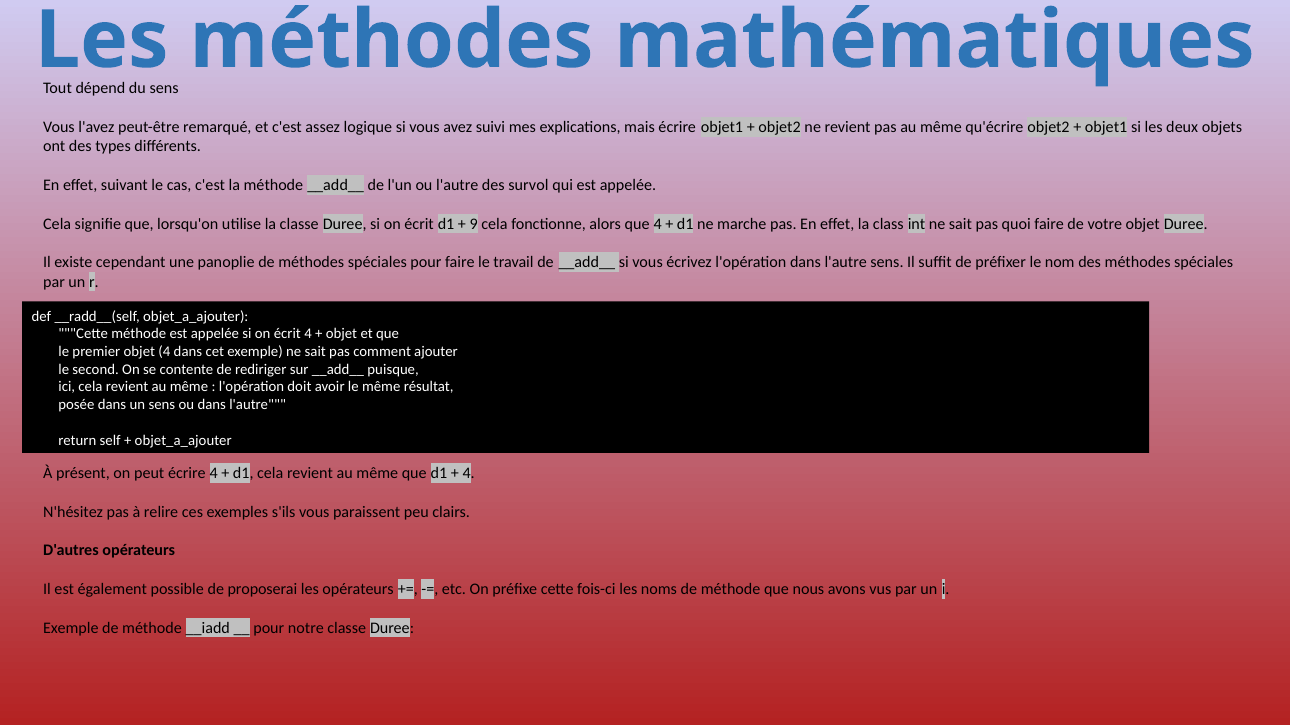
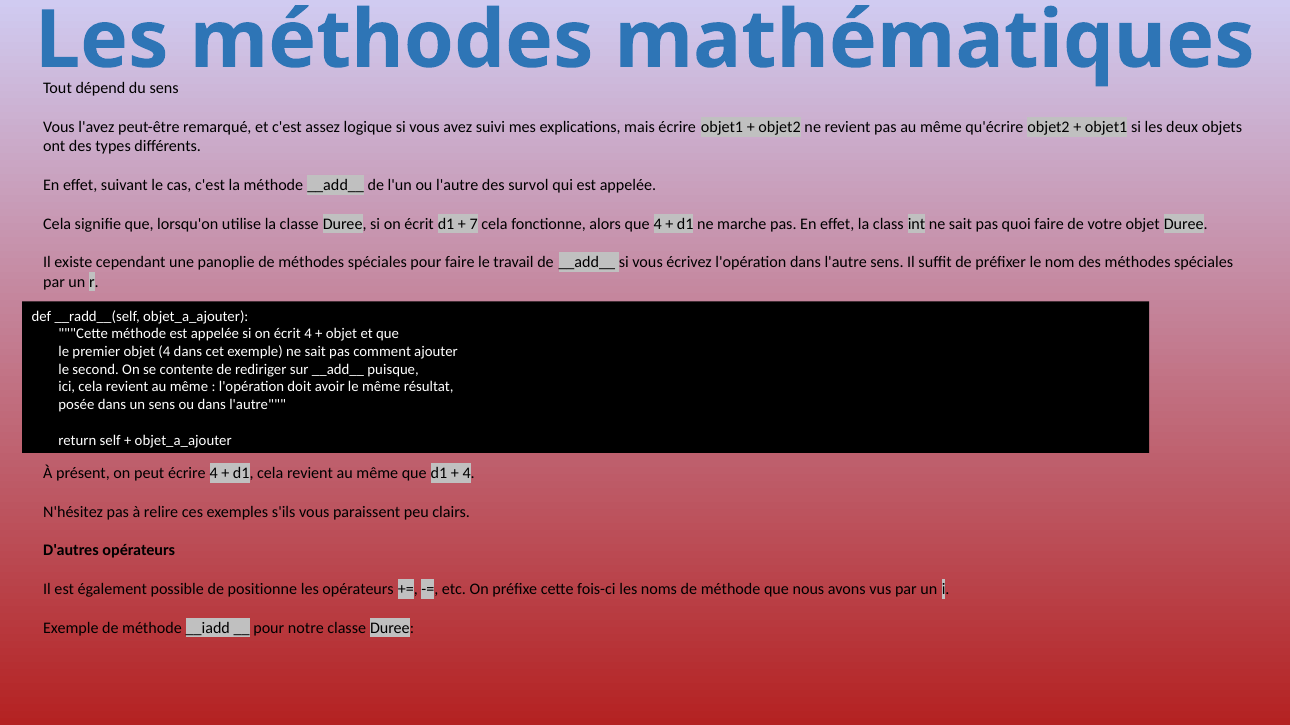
9: 9 -> 7
proposerai: proposerai -> positionne
